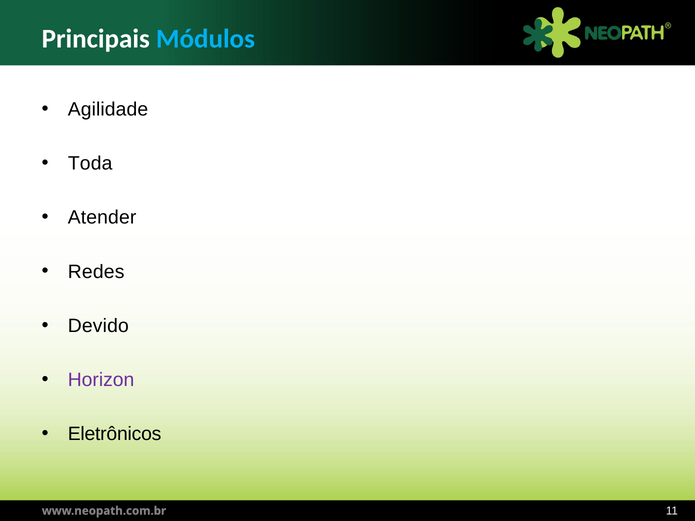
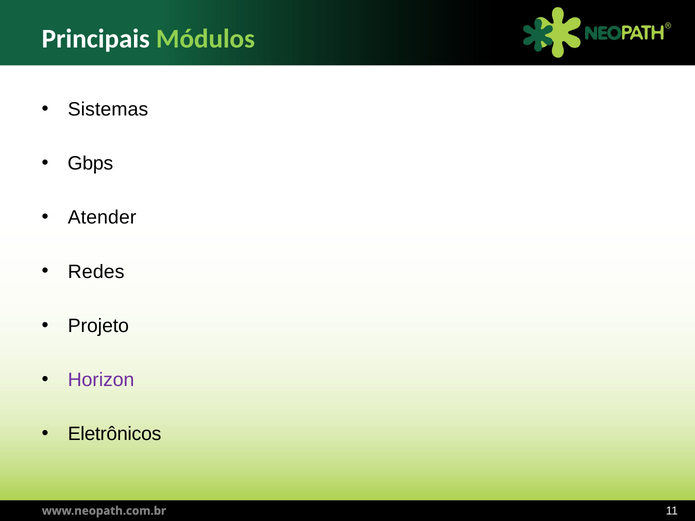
Módulos colour: light blue -> light green
Agilidade: Agilidade -> Sistemas
Toda: Toda -> Gbps
Devido: Devido -> Projeto
